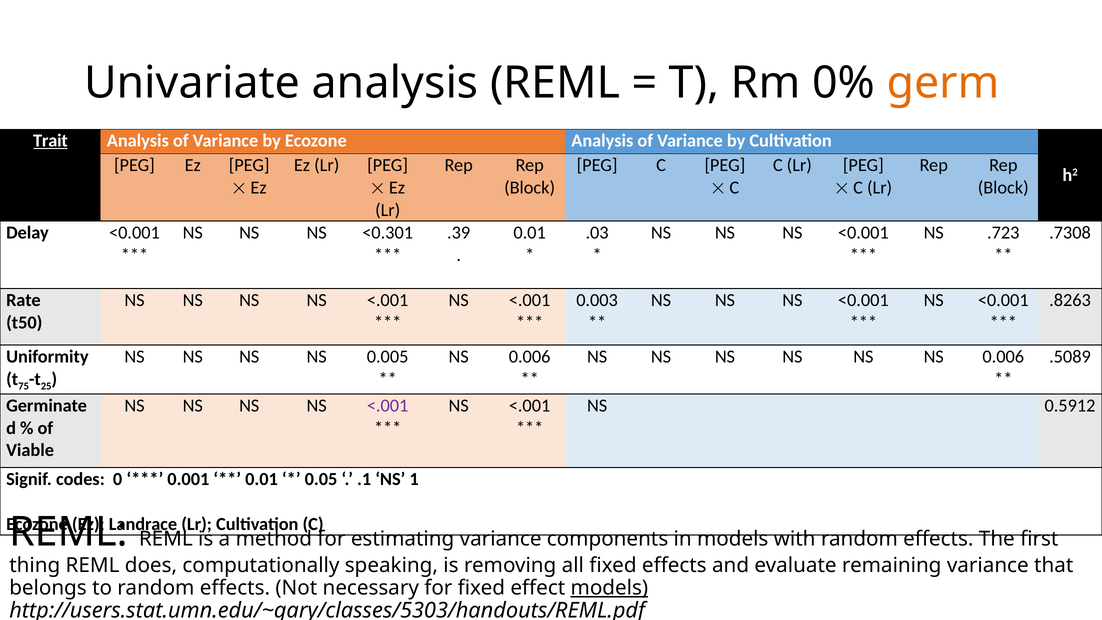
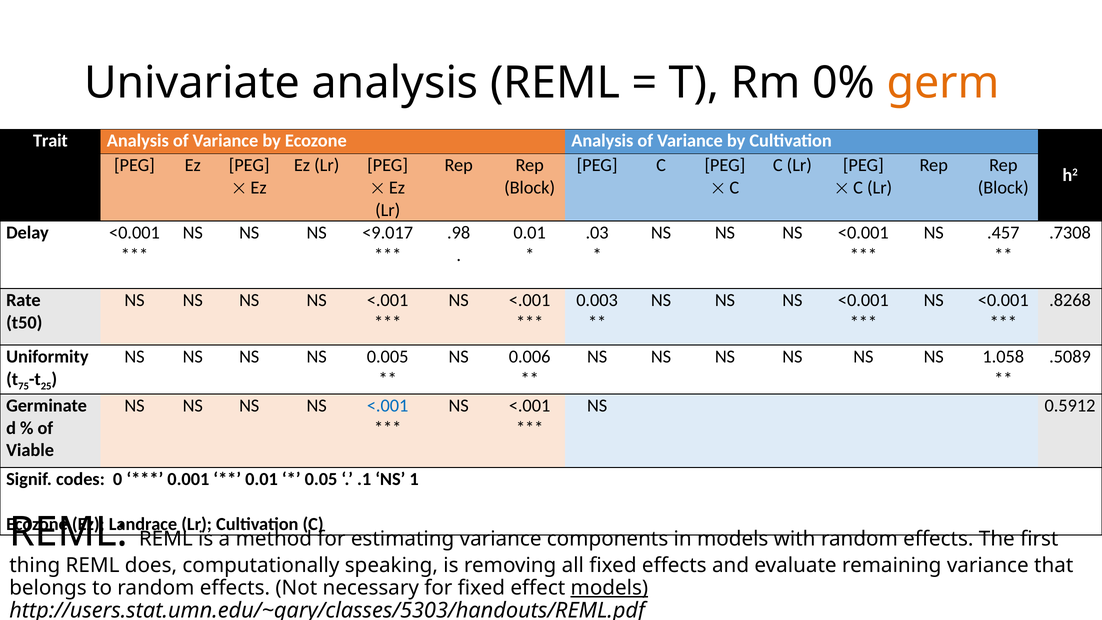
Trait underline: present -> none
<0.301: <0.301 -> <9.017
.39: .39 -> .98
.723: .723 -> .457
.8263: .8263 -> .8268
NS NS 0.006: 0.006 -> 1.058
<.001 at (388, 405) colour: purple -> blue
